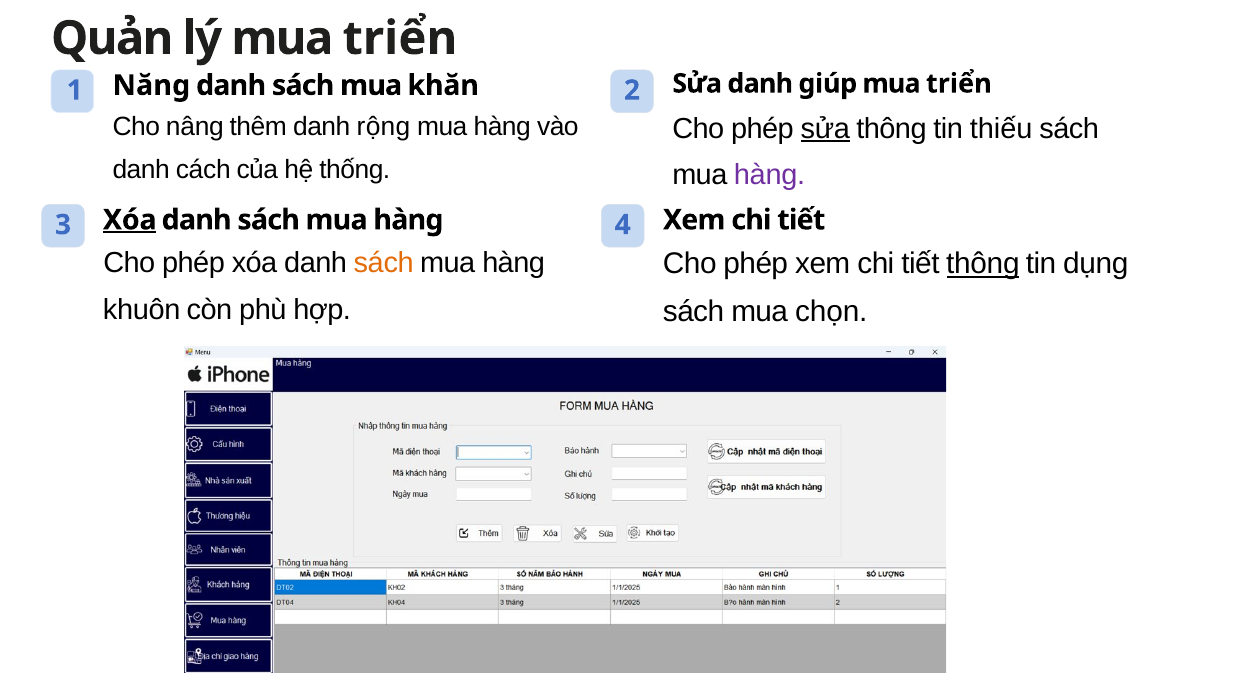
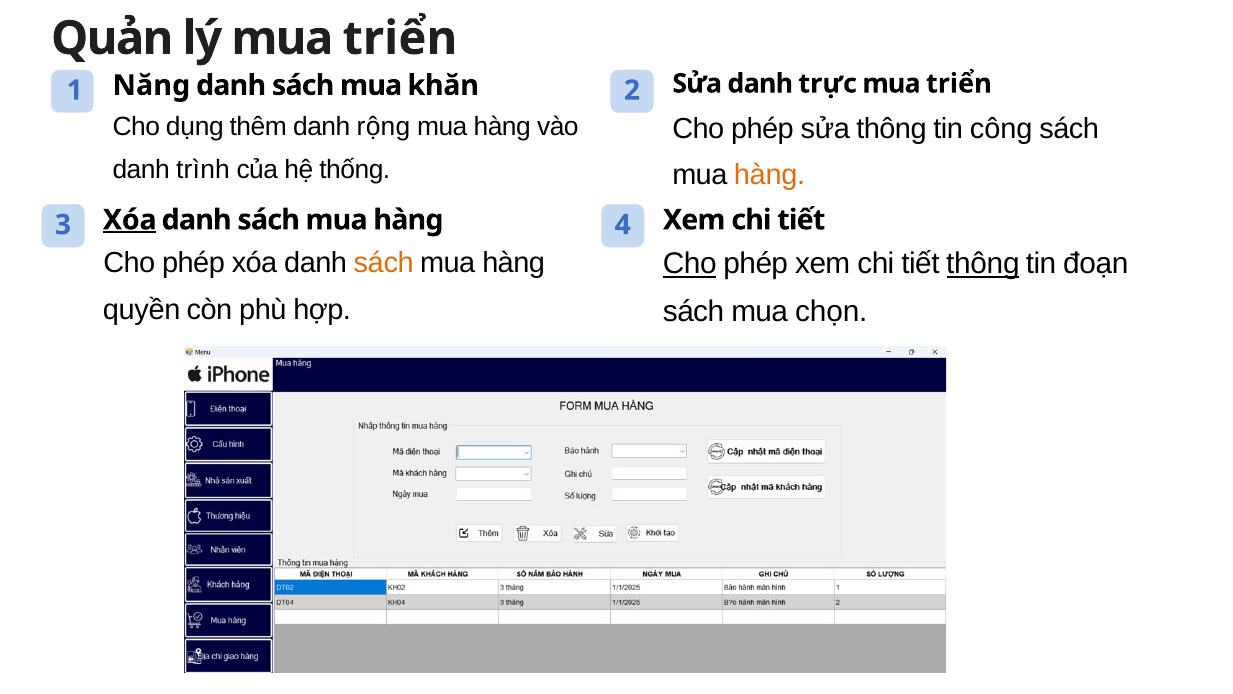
giúp: giúp -> trực
nâng: nâng -> dụng
sửa at (825, 128) underline: present -> none
thiếu: thiếu -> công
cách: cách -> trình
hàng at (770, 175) colour: purple -> orange
Cho at (690, 264) underline: none -> present
dụng: dụng -> đoạn
khuôn: khuôn -> quyền
